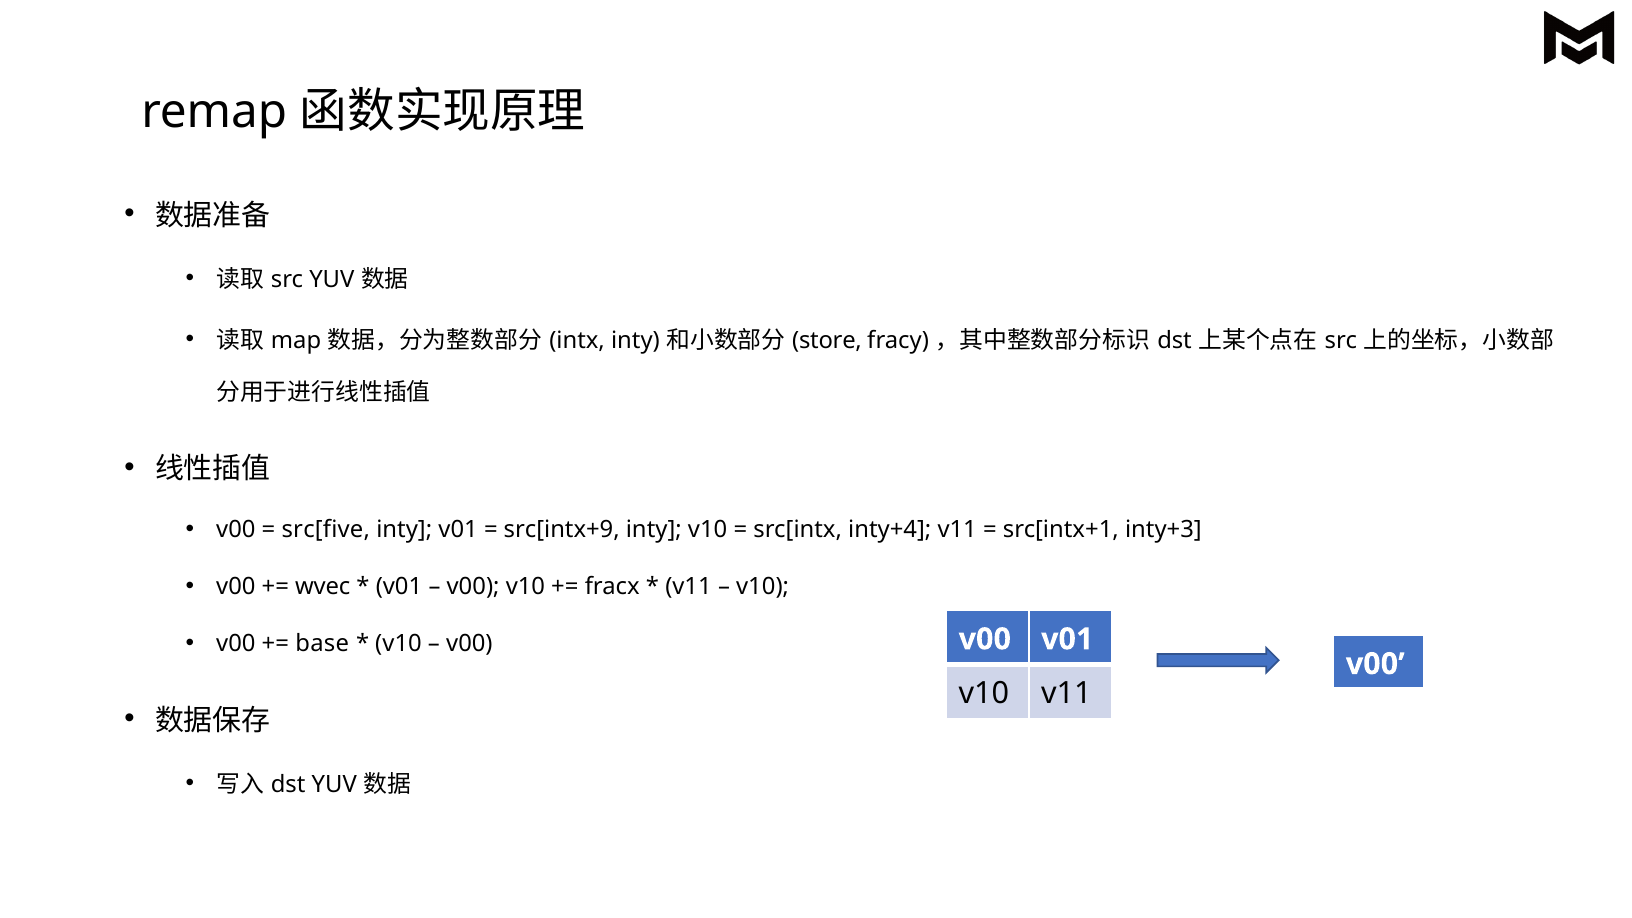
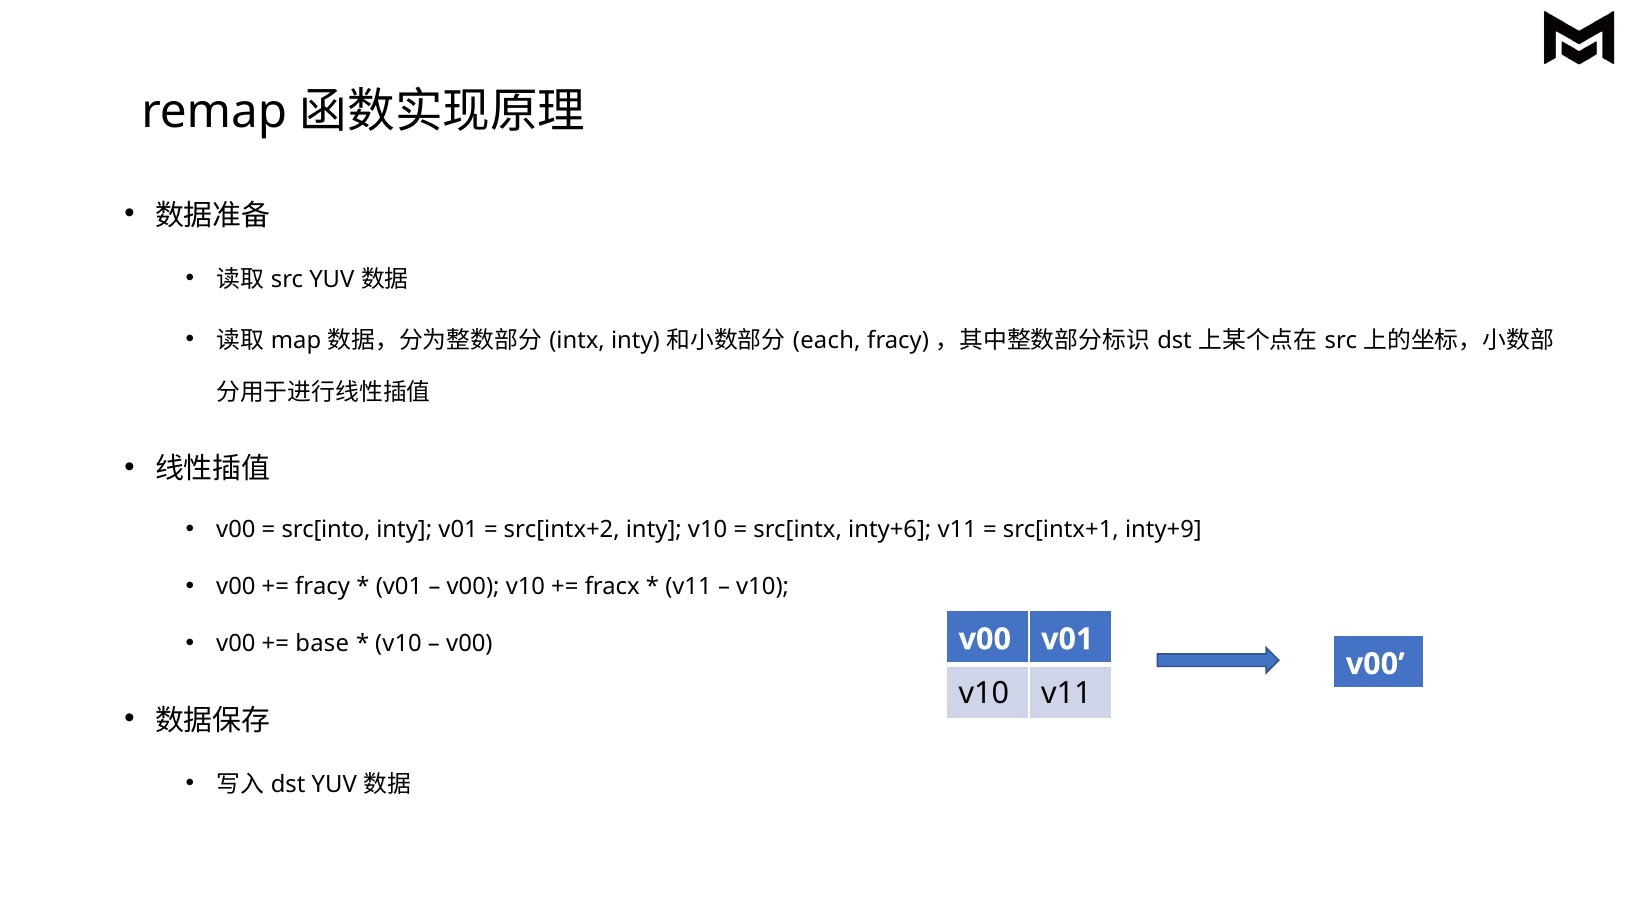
store: store -> each
src[five: src[five -> src[into
src[intx+9: src[intx+9 -> src[intx+2
inty+4: inty+4 -> inty+6
inty+3: inty+3 -> inty+9
wvec at (323, 587): wvec -> fracy
